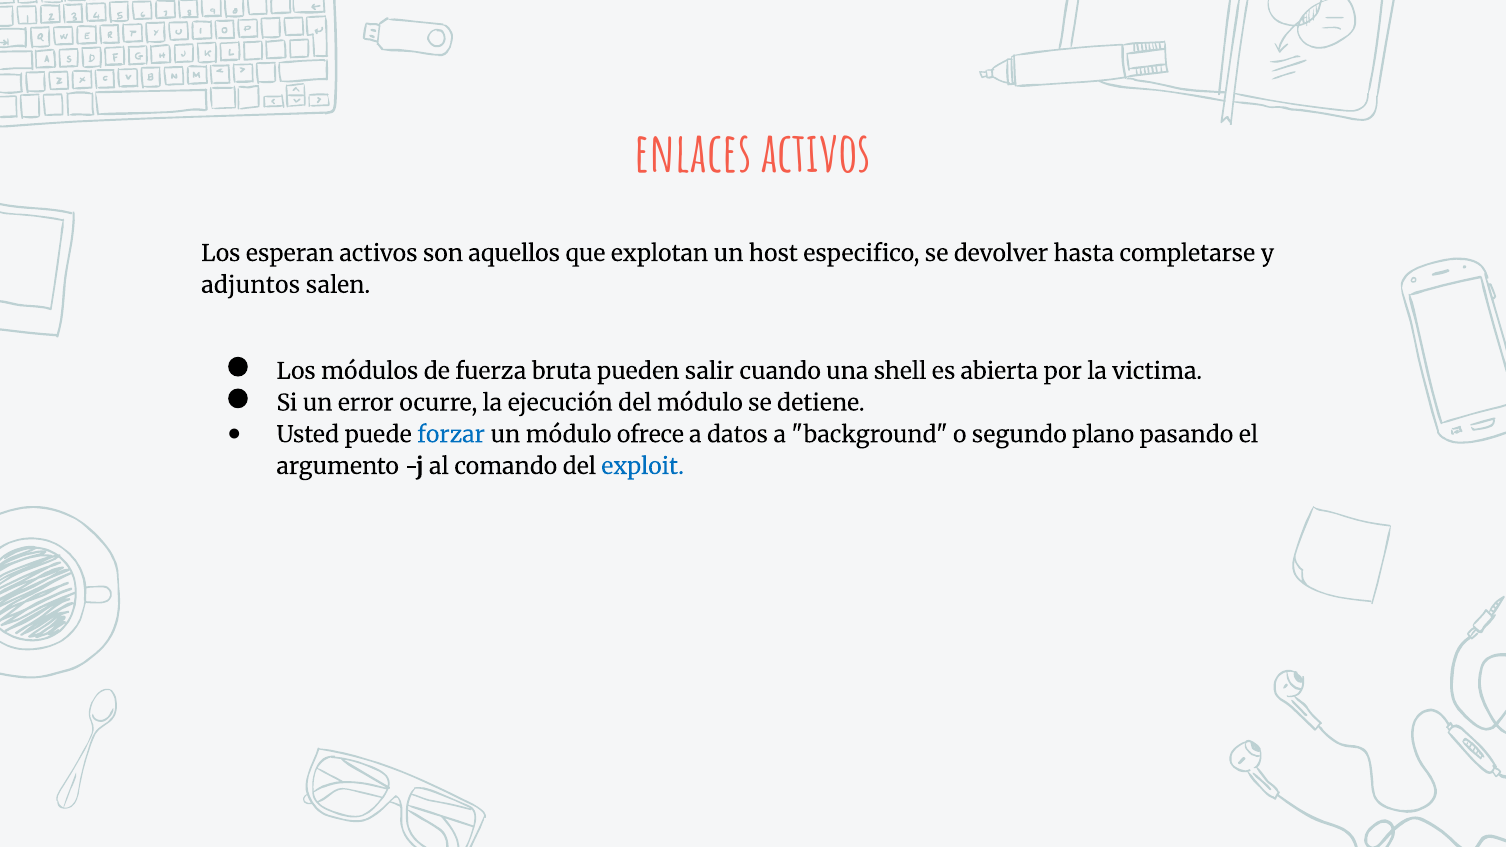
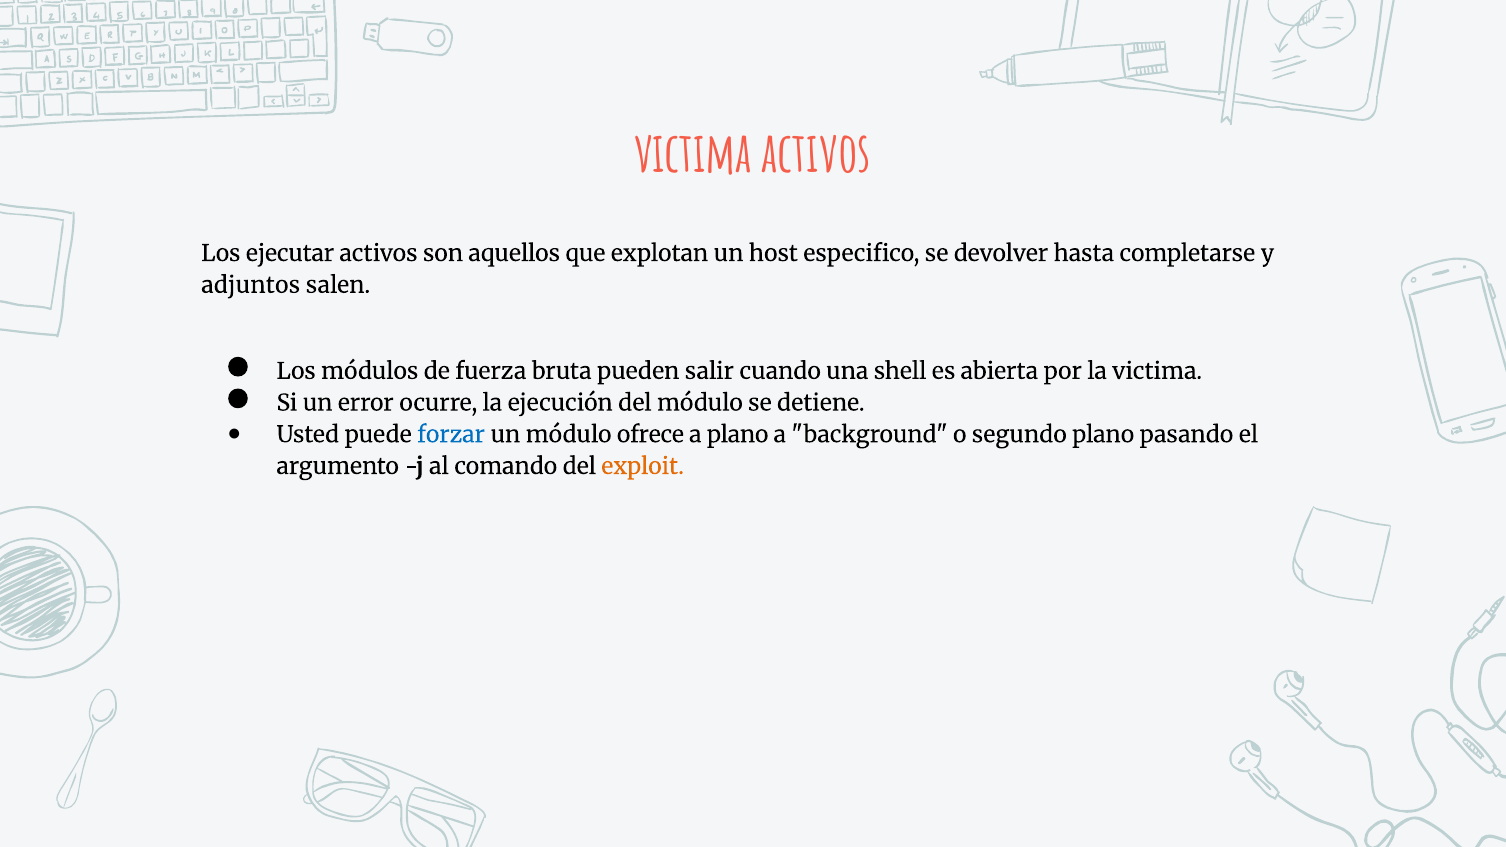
enlaces at (693, 155): enlaces -> victima
esperan: esperan -> ejecutar
a datos: datos -> plano
exploit colour: blue -> orange
